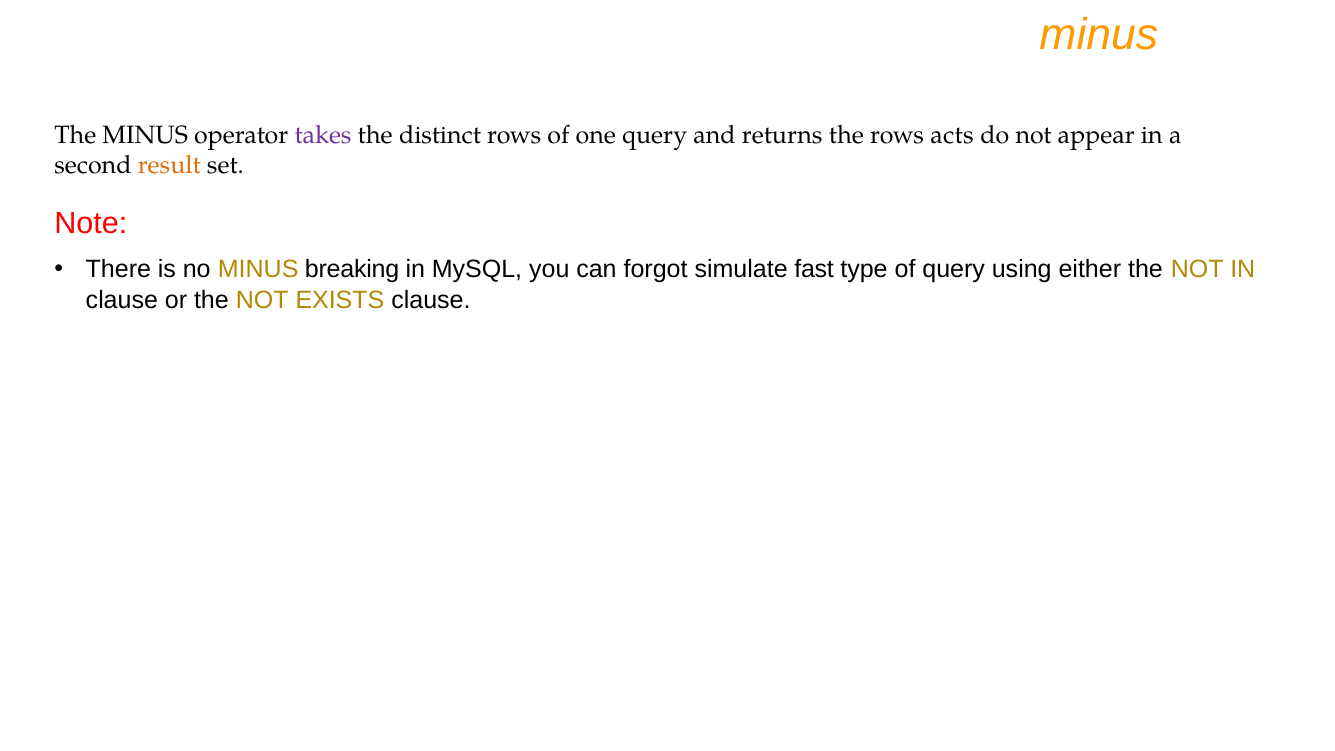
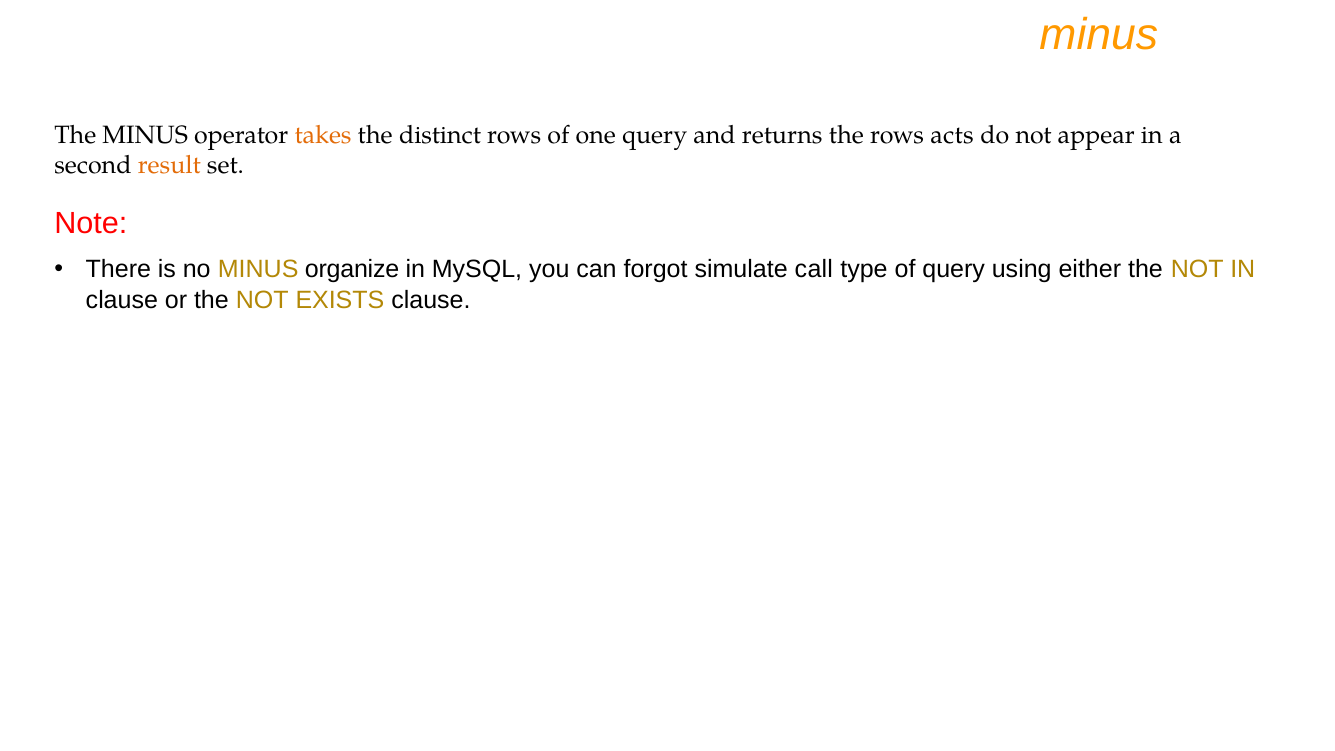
takes colour: purple -> orange
breaking: breaking -> organize
fast: fast -> call
